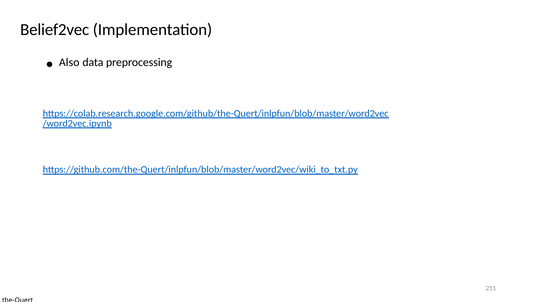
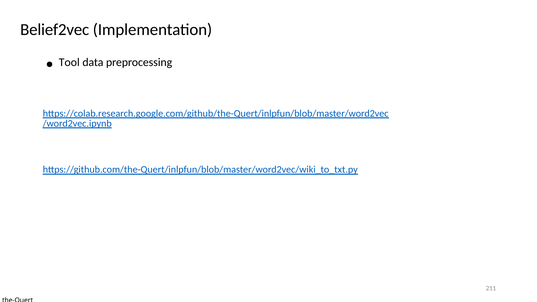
Also: Also -> Tool
